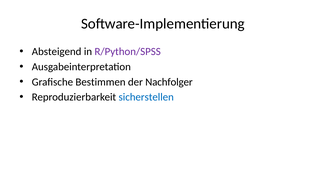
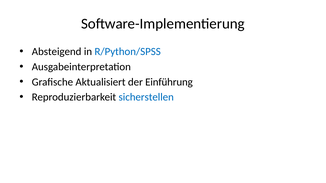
R/Python/SPSS colour: purple -> blue
Bestimmen: Bestimmen -> Aktualisiert
Nachfolger: Nachfolger -> Einführung
